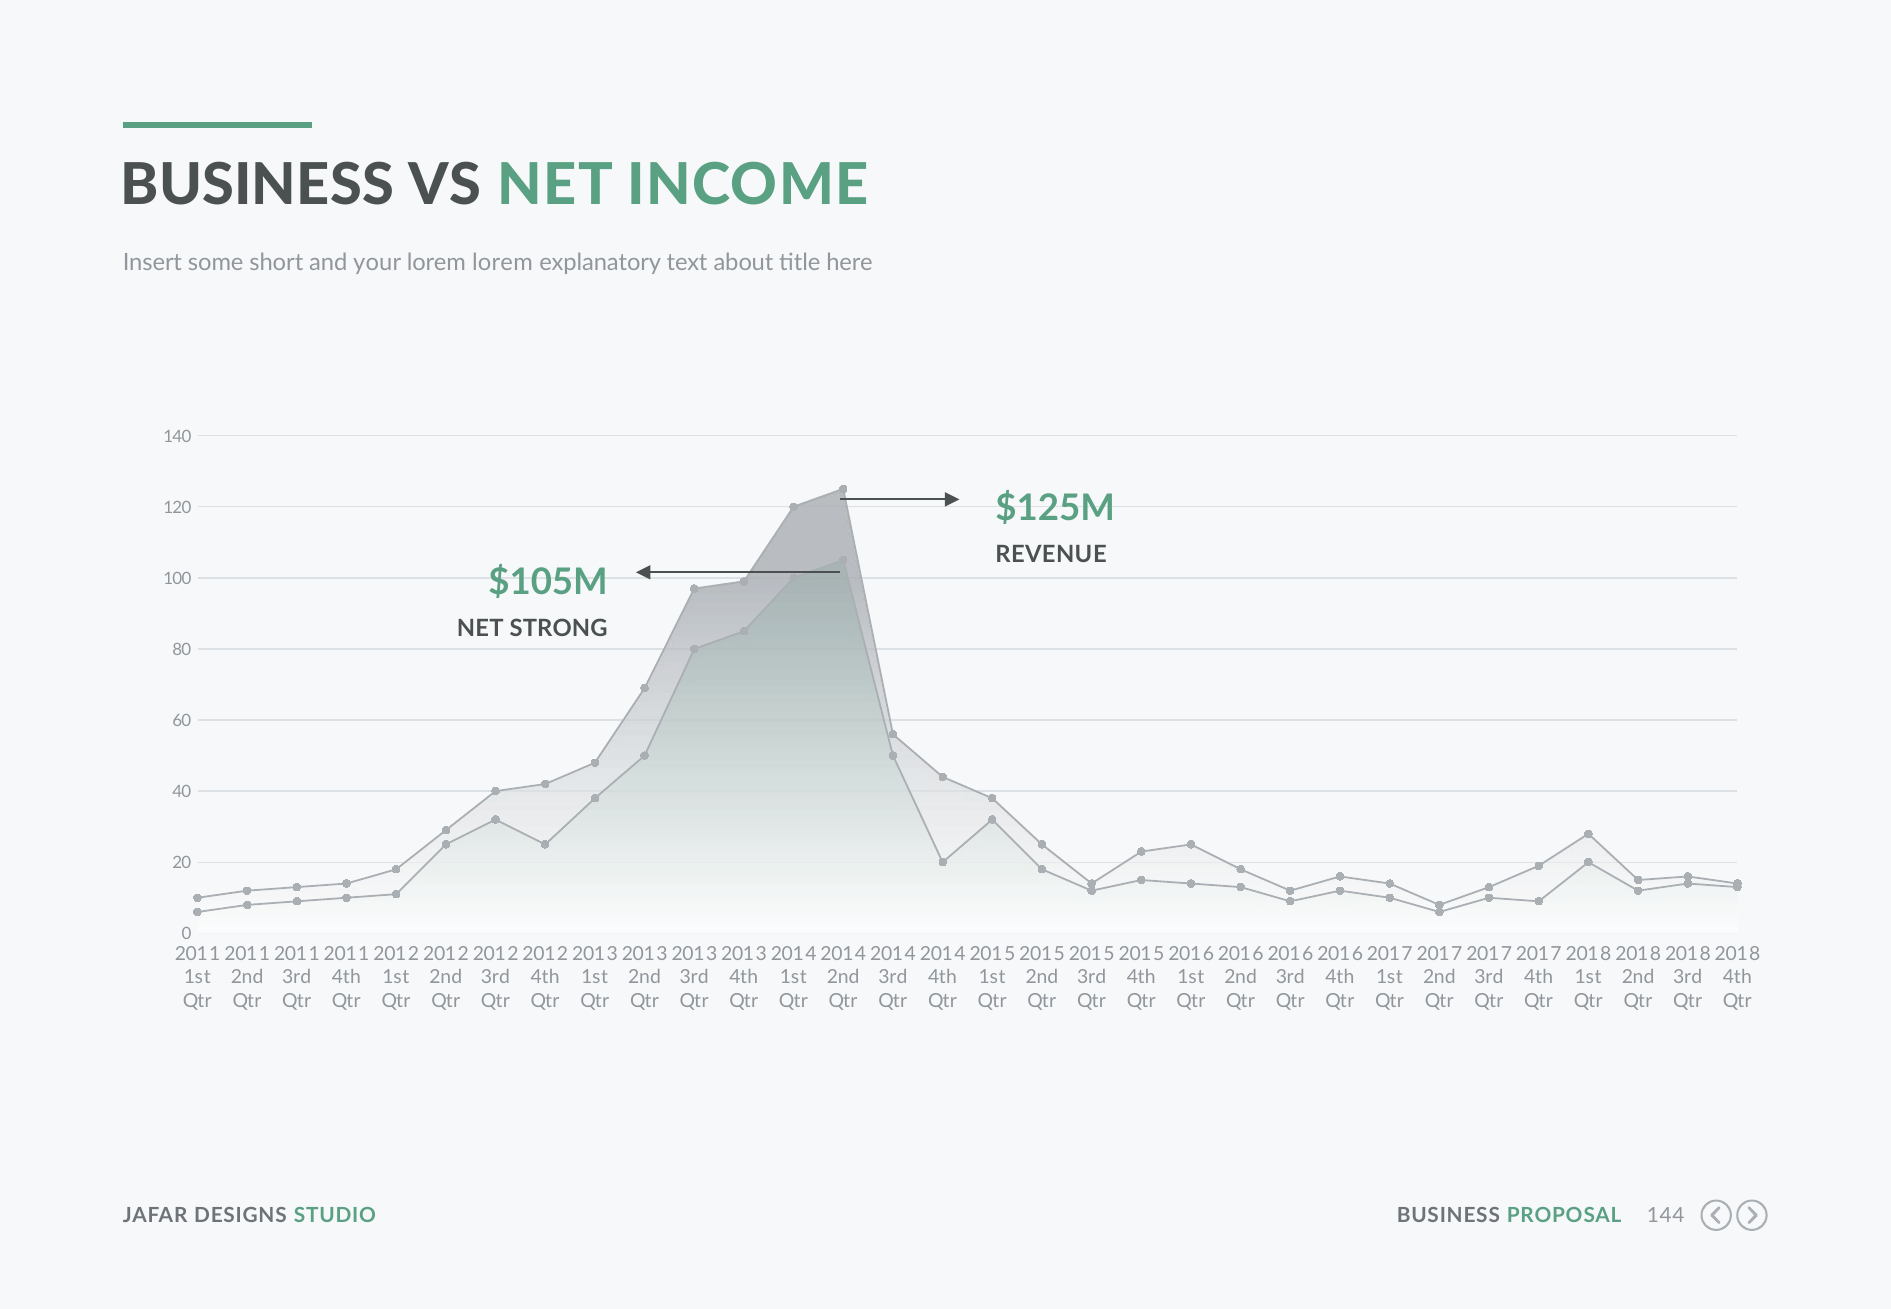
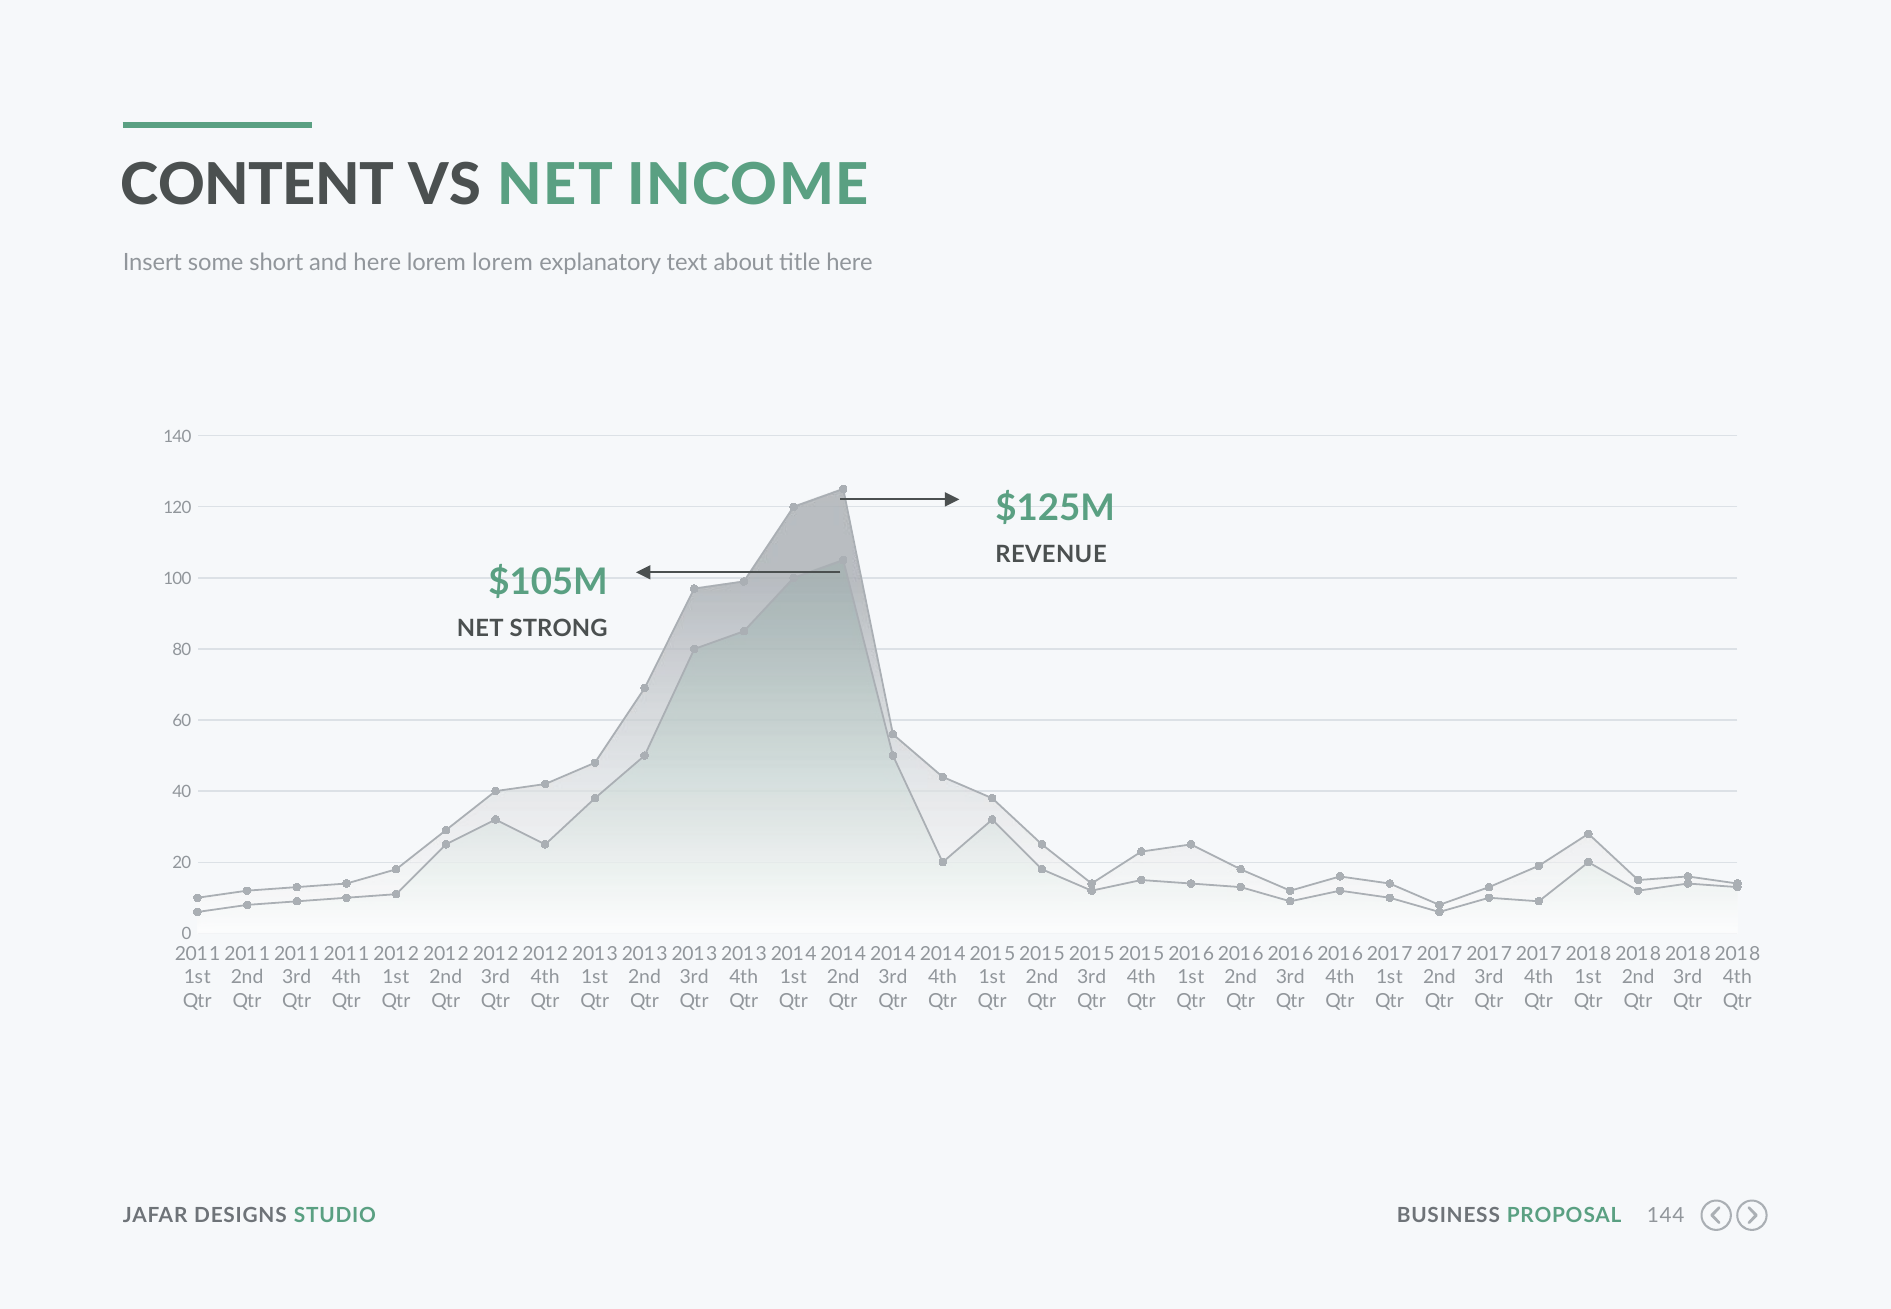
BUSINESS at (257, 185): BUSINESS -> CONTENT
and your: your -> here
